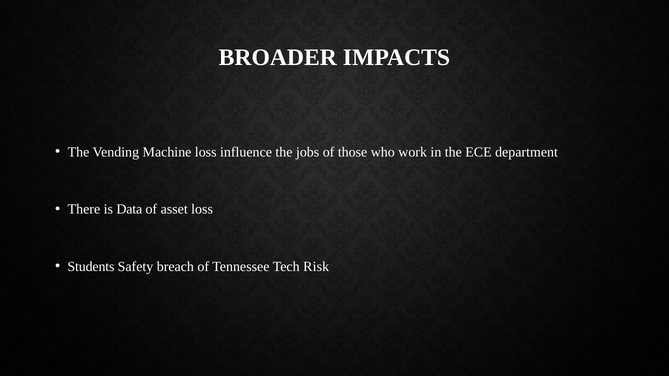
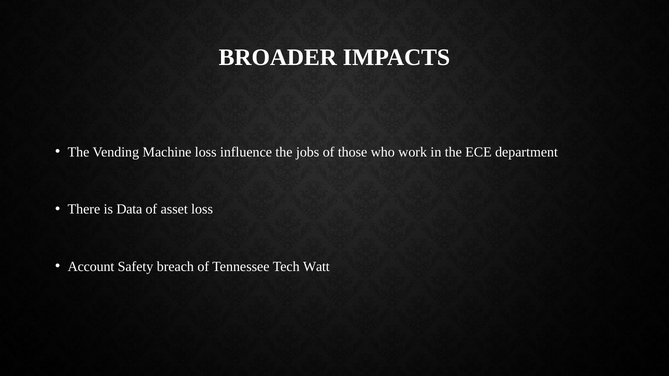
Students: Students -> Account
Risk: Risk -> Watt
